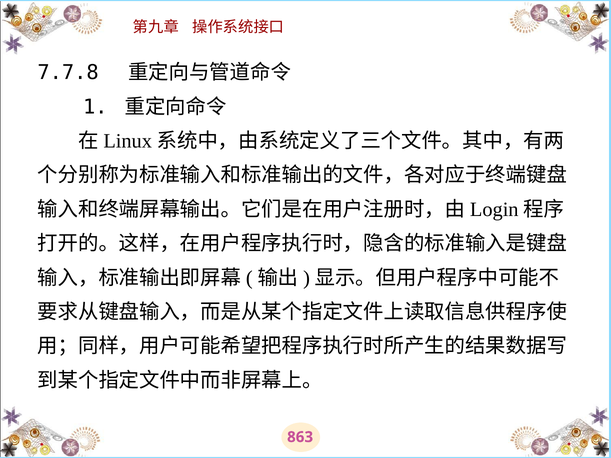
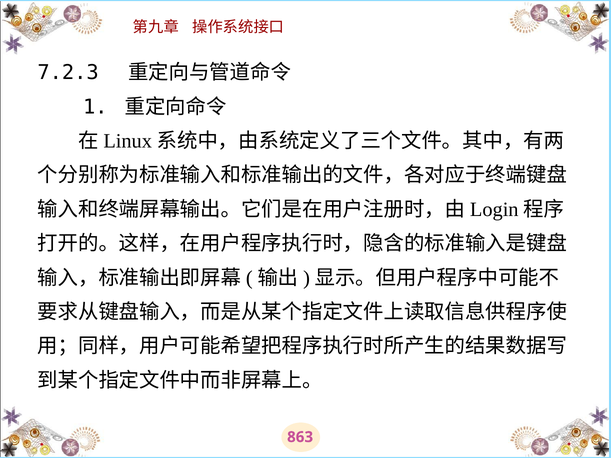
7.7.8: 7.7.8 -> 7.2.3
